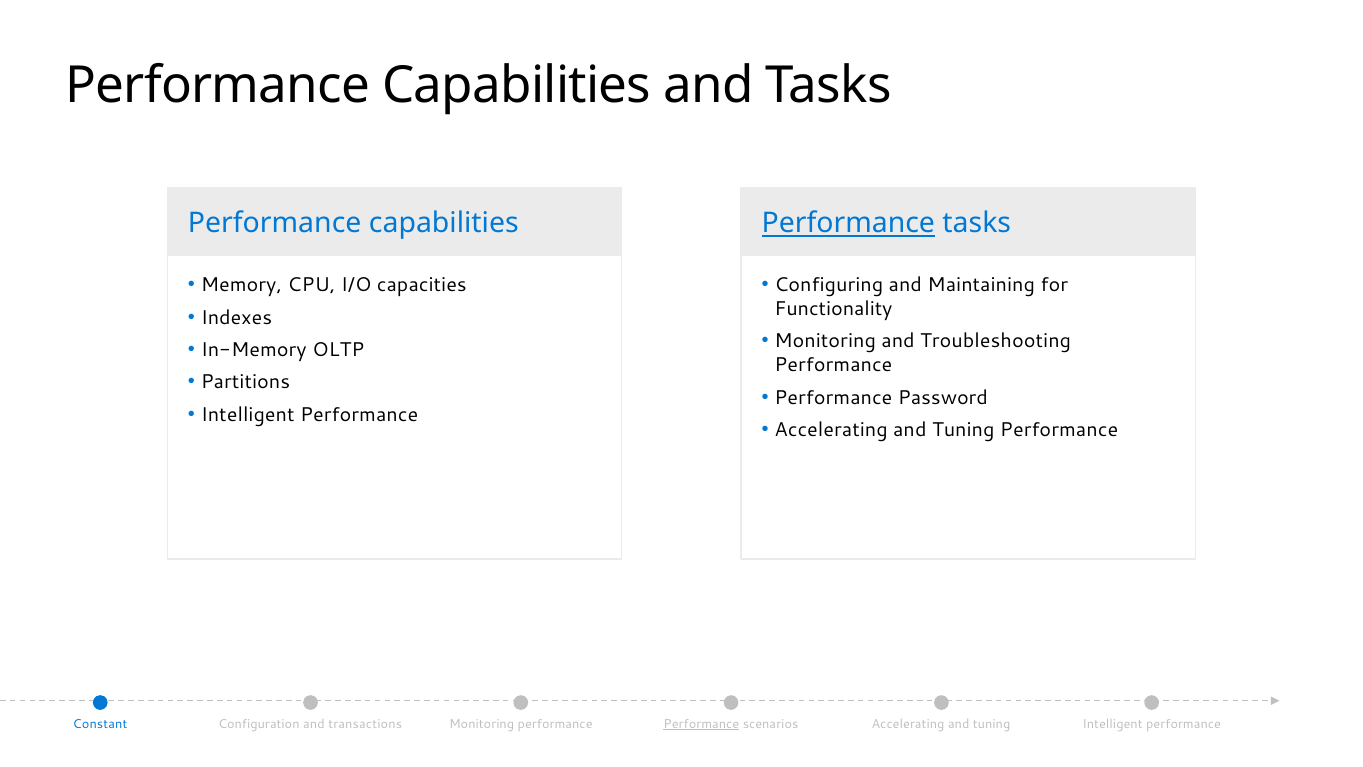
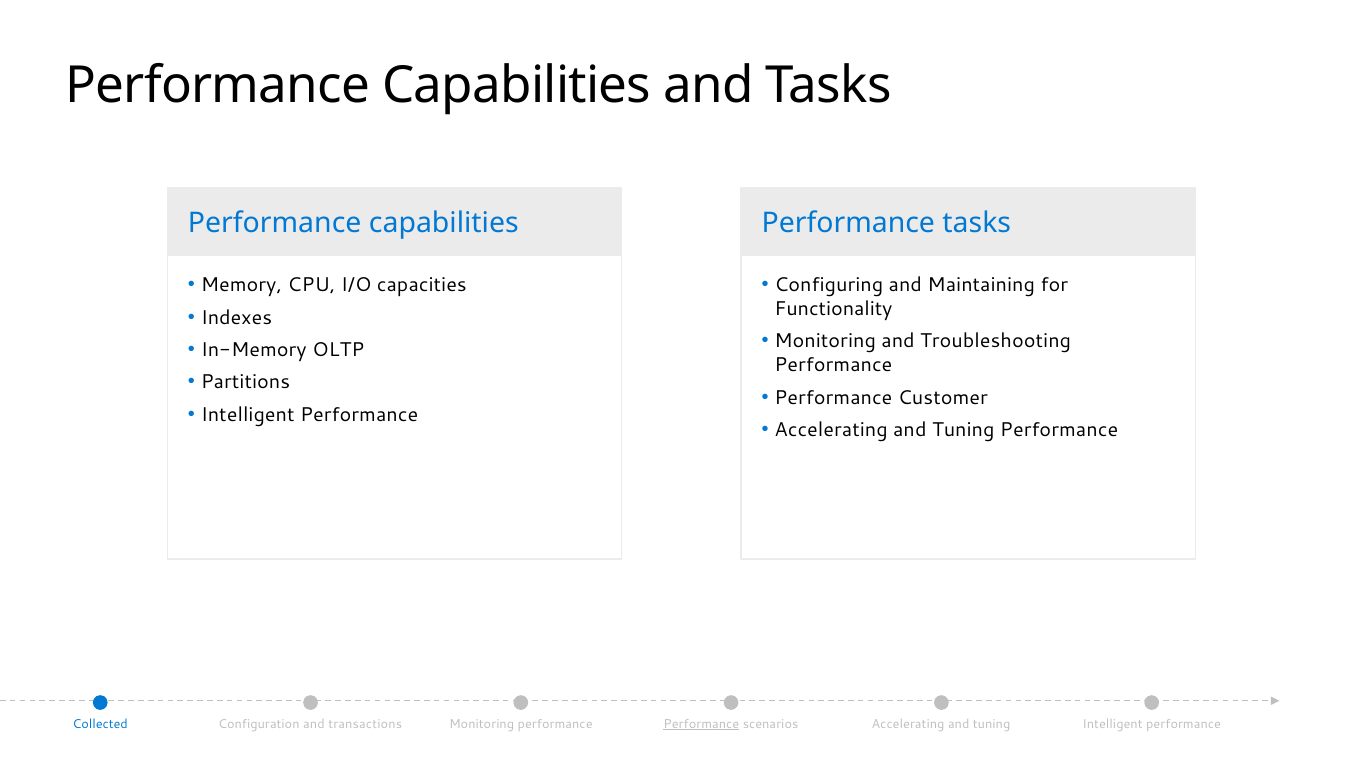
Performance at (848, 223) underline: present -> none
Password: Password -> Customer
Constant: Constant -> Collected
